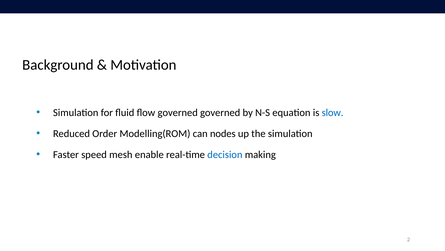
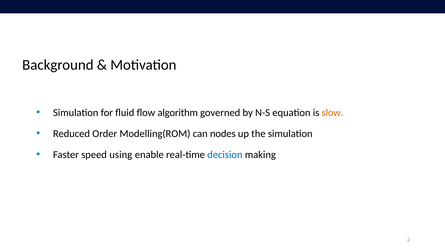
flow governed: governed -> algorithm
slow colour: blue -> orange
mesh: mesh -> using
